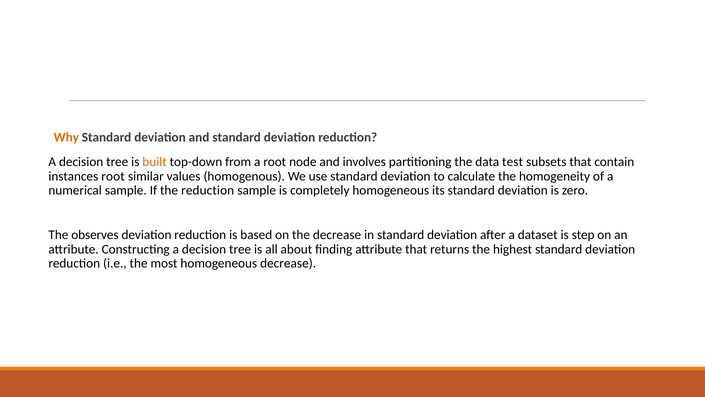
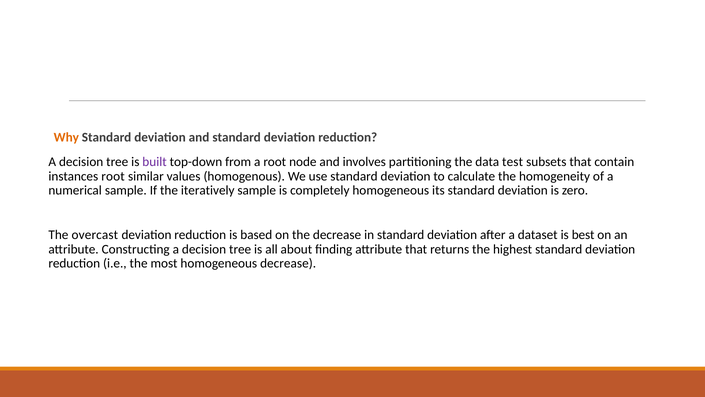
built colour: orange -> purple
the reduction: reduction -> iteratively
observes: observes -> overcast
step: step -> best
